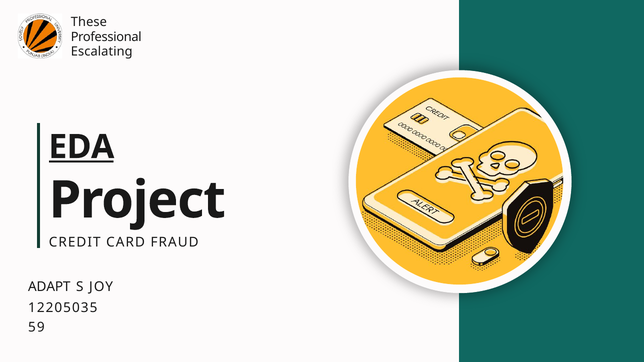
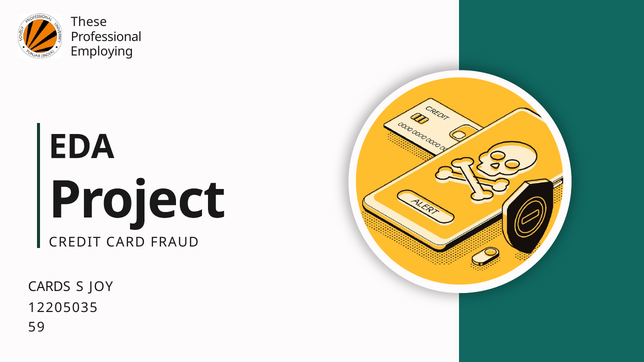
Escalating: Escalating -> Employing
EDA underline: present -> none
ADAPT: ADAPT -> CARDS
